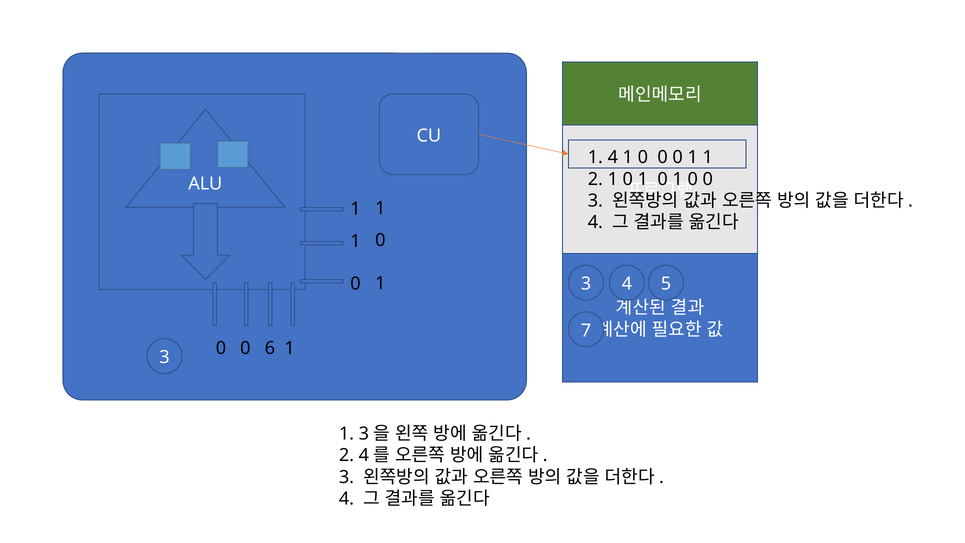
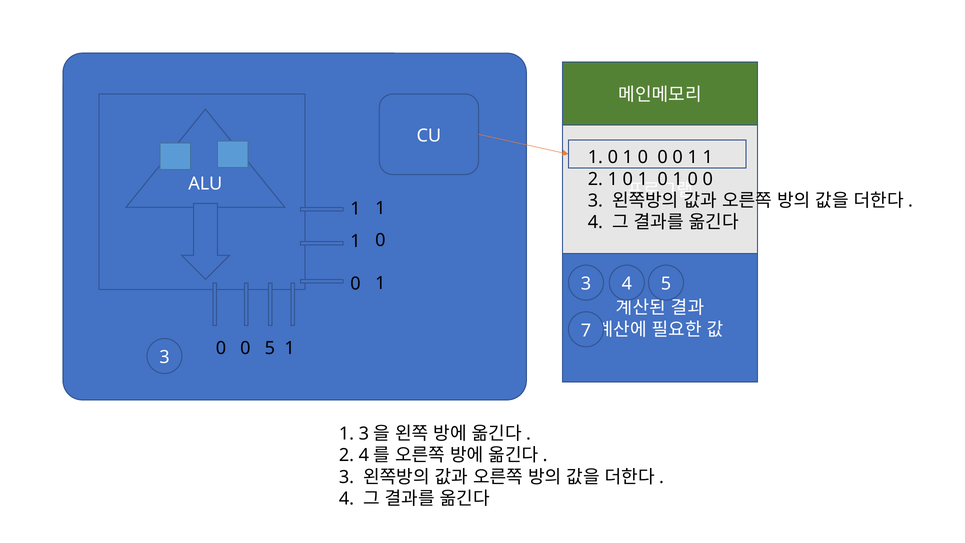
4 at (613, 157): 4 -> 0
0 6: 6 -> 5
